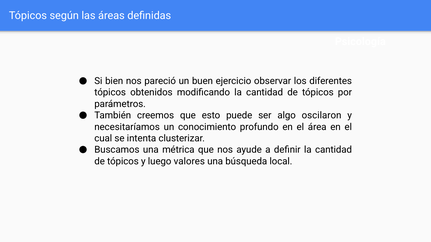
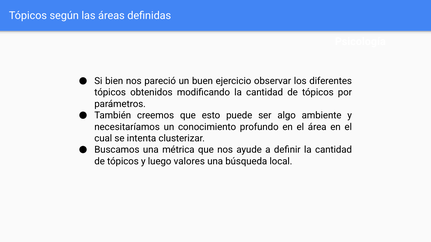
oscilaron: oscilaron -> ambiente
